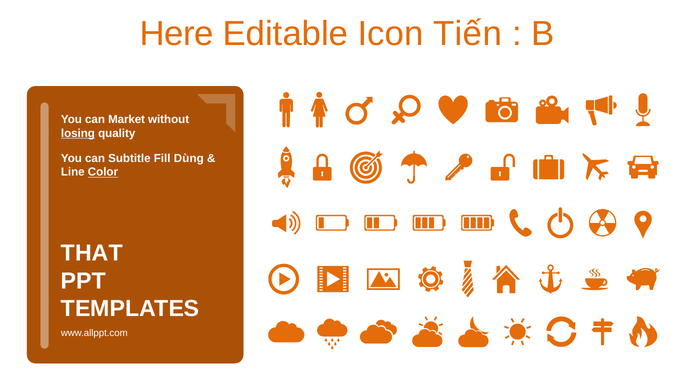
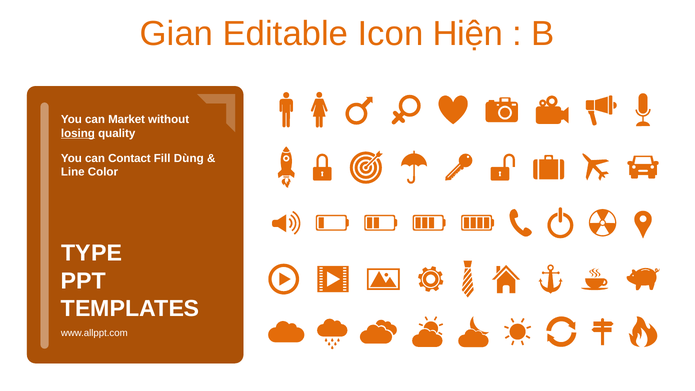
Here: Here -> Gian
Tiến: Tiến -> Hiện
Subtitle: Subtitle -> Contact
Color underline: present -> none
THAT: THAT -> TYPE
